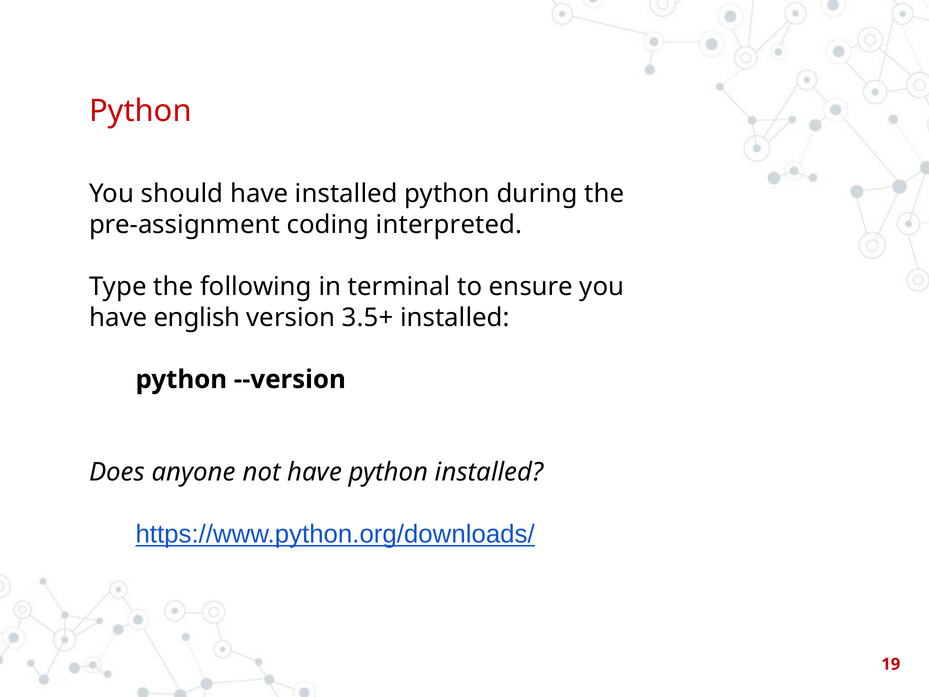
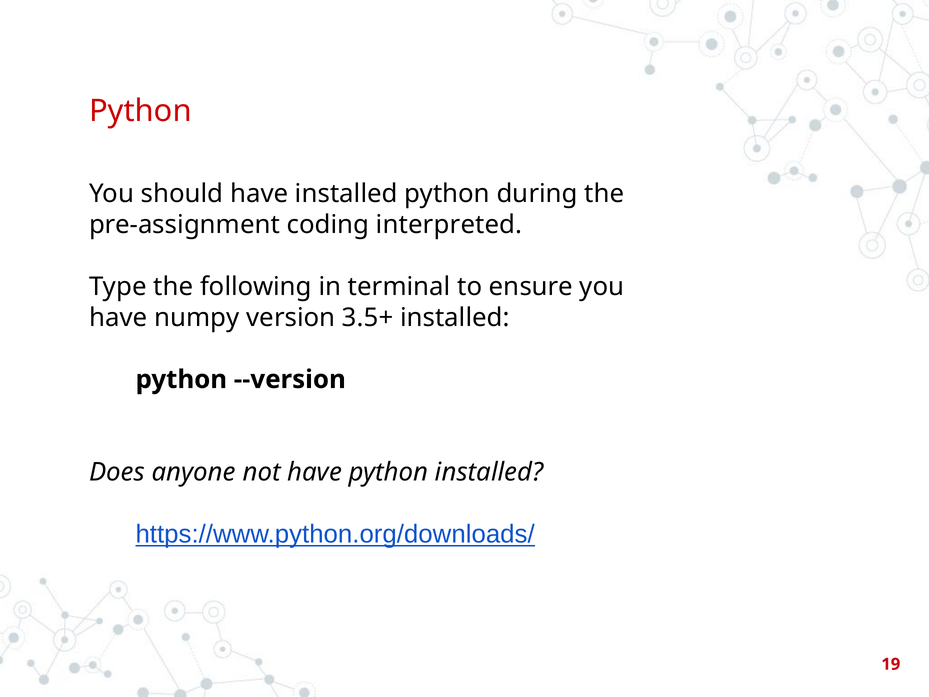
english: english -> numpy
